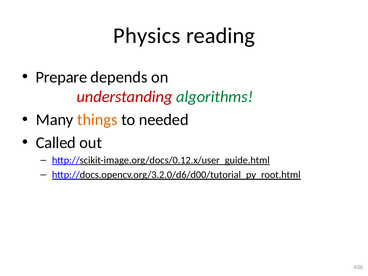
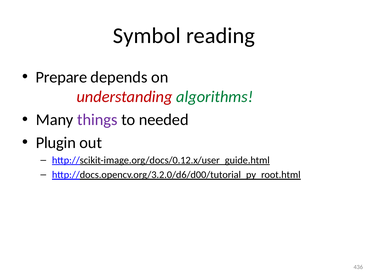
Physics: Physics -> Symbol
things colour: orange -> purple
Called: Called -> Plugin
